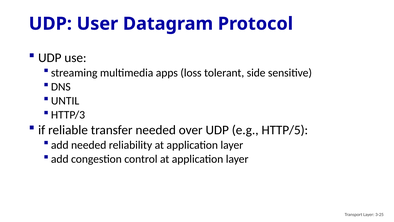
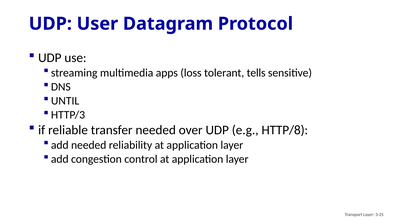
side: side -> tells
HTTP/5: HTTP/5 -> HTTP/8
